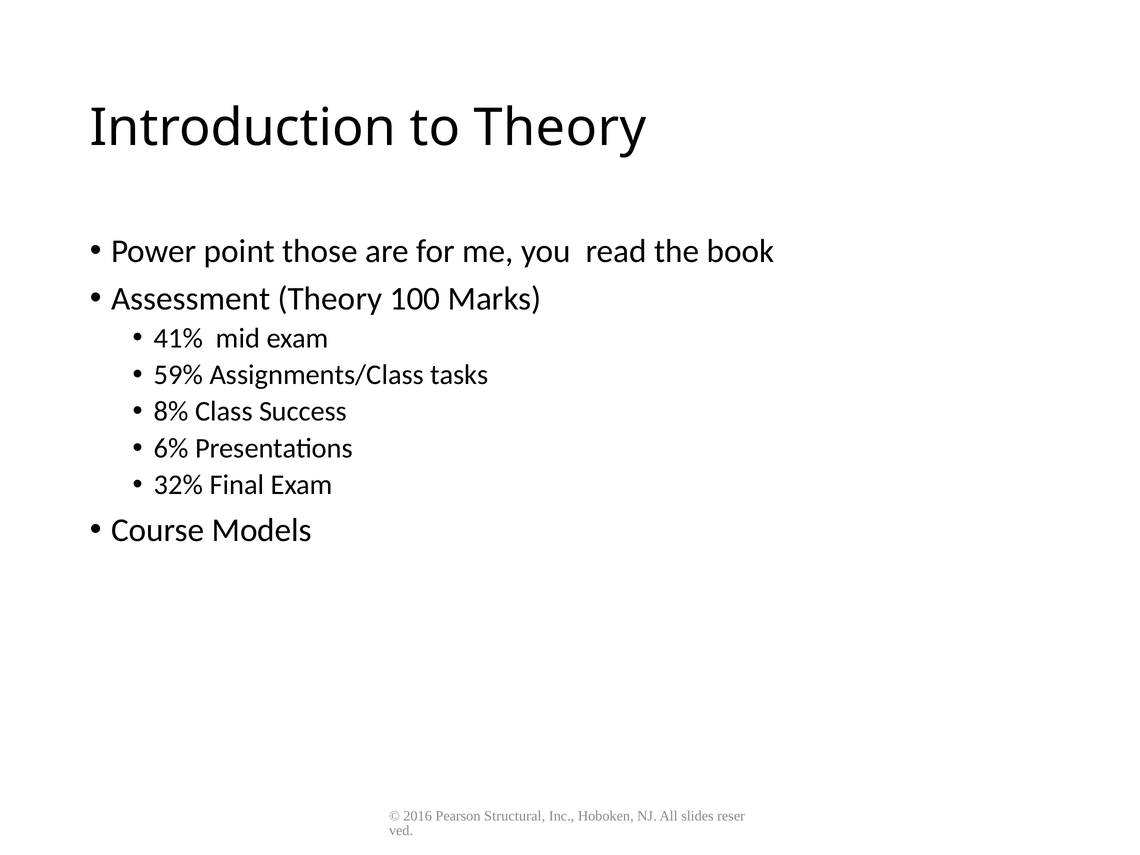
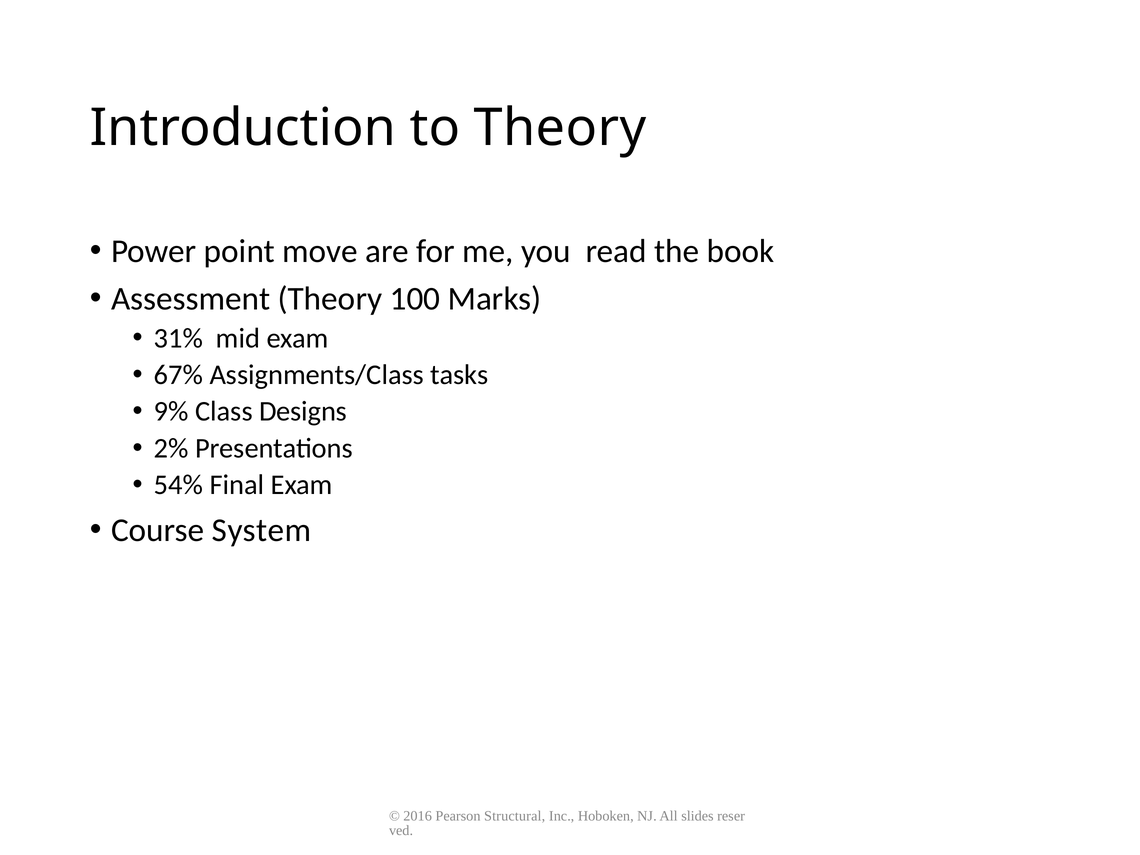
those: those -> move
41%: 41% -> 31%
59%: 59% -> 67%
8%: 8% -> 9%
Success: Success -> Designs
6%: 6% -> 2%
32%: 32% -> 54%
Models: Models -> System
